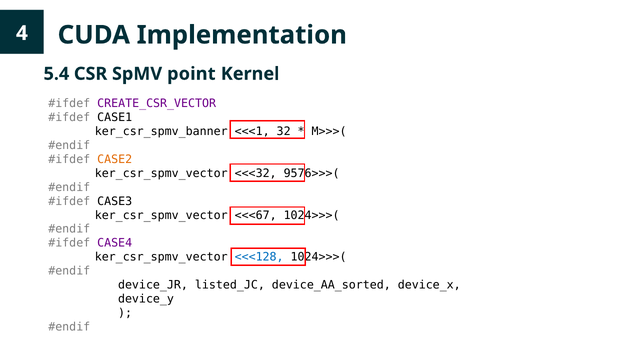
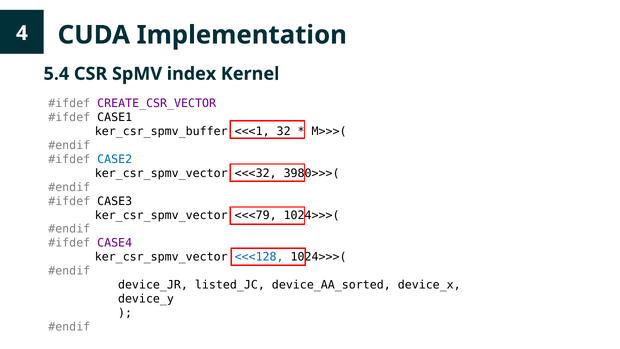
point: point -> index
ker_csr_spmv_banner: ker_csr_spmv_banner -> ker_csr_spmv_buffer
CASE2 colour: orange -> blue
9576>>>(: 9576>>>( -> 3980>>>(
<<<67: <<<67 -> <<<79
